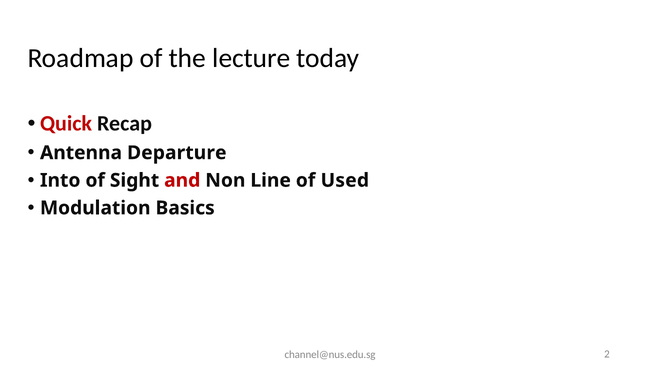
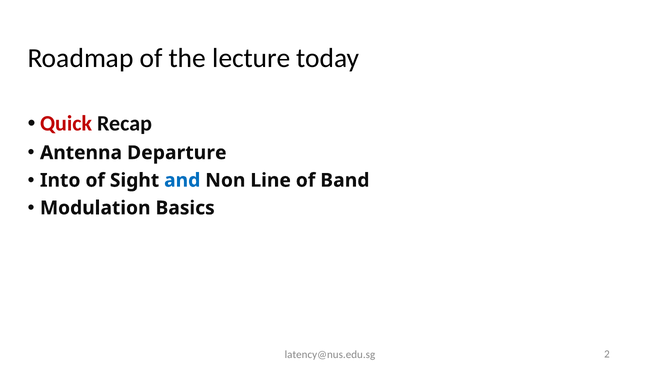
and colour: red -> blue
Used: Used -> Band
channel@nus.edu.sg: channel@nus.edu.sg -> latency@nus.edu.sg
